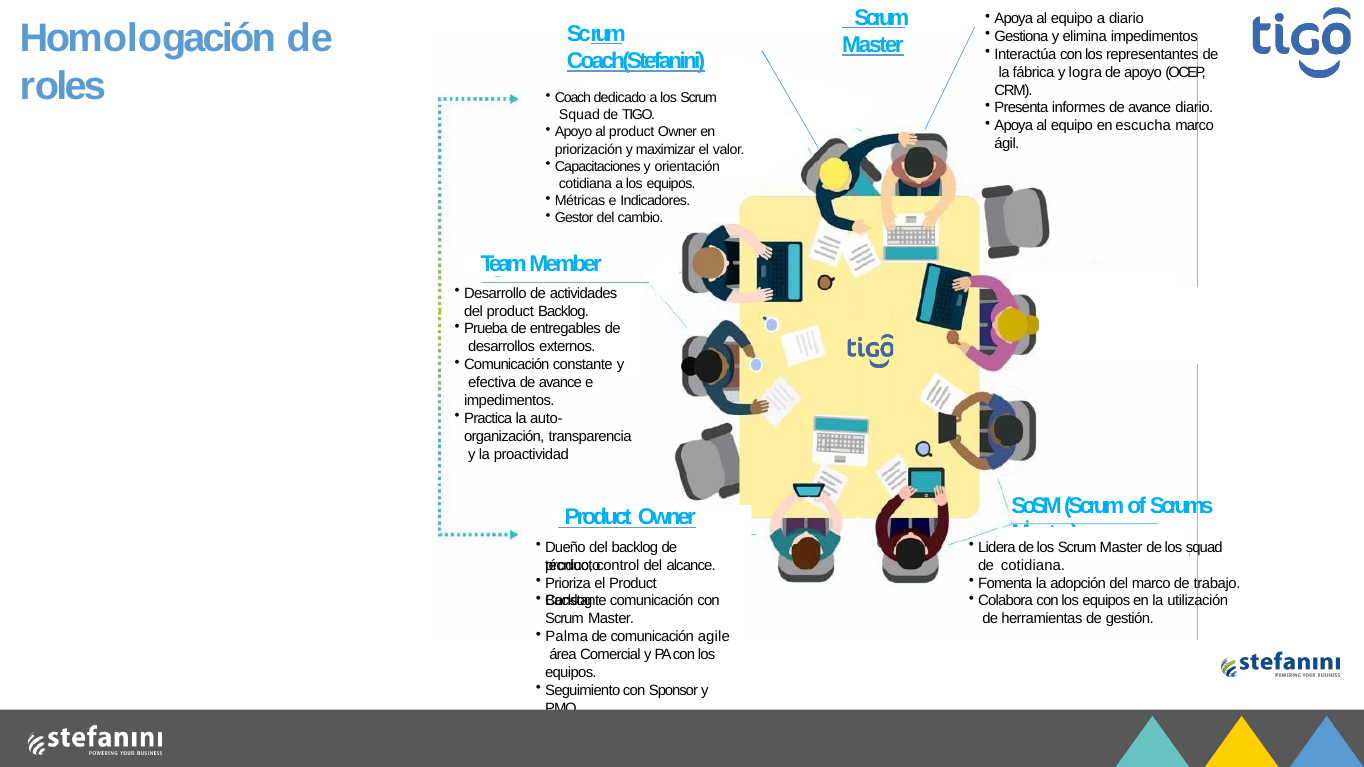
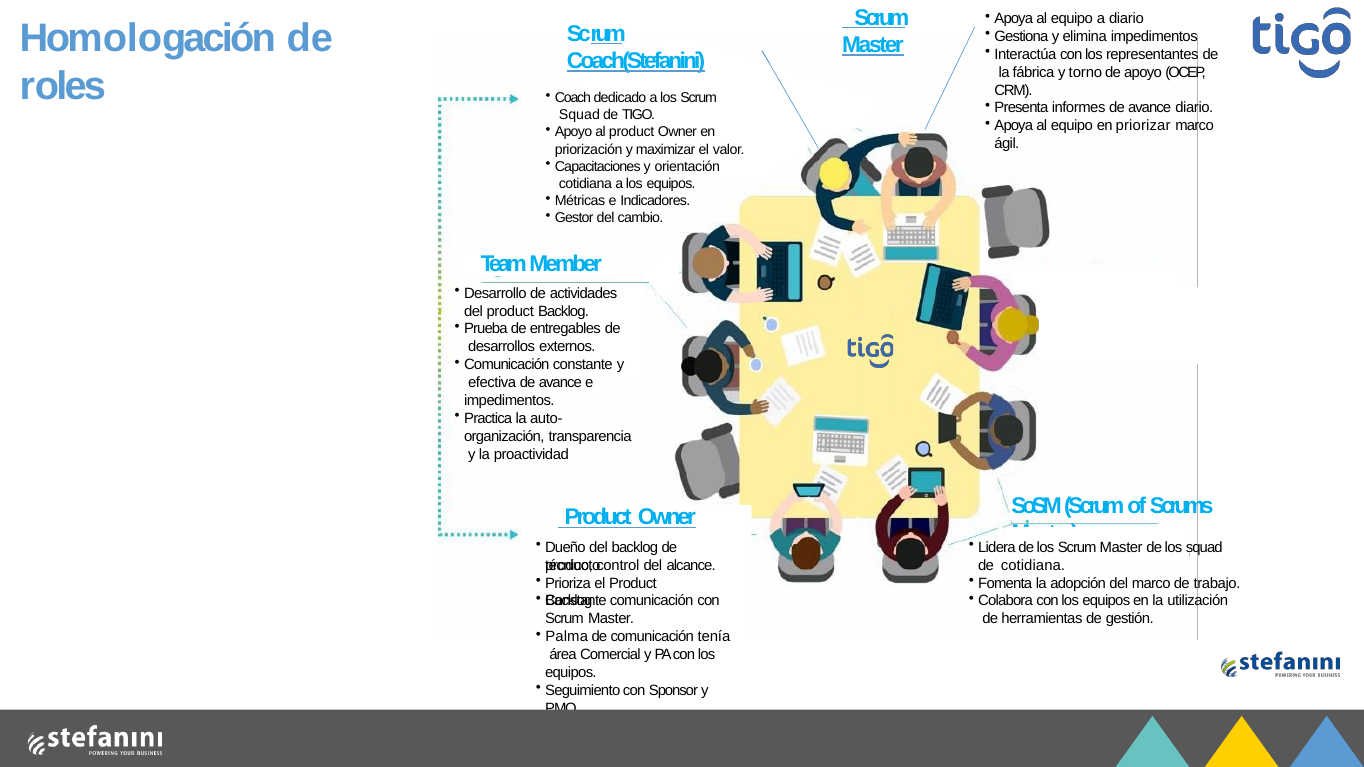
logra: logra -> torno
escucha: escucha -> priorizar
agile: agile -> tenía
